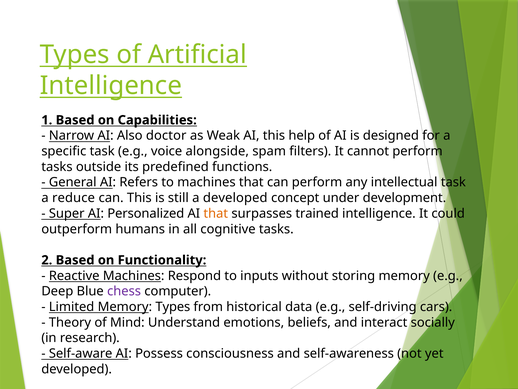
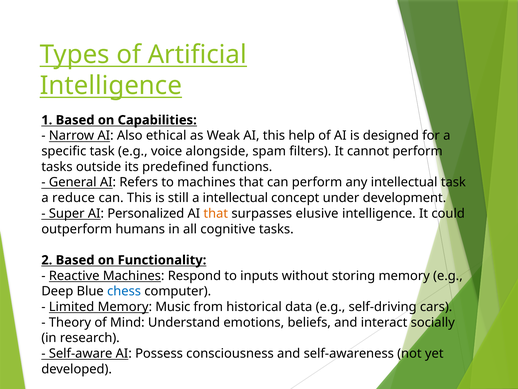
doctor: doctor -> ethical
a developed: developed -> intellectual
trained: trained -> elusive
chess colour: purple -> blue
Memory Types: Types -> Music
